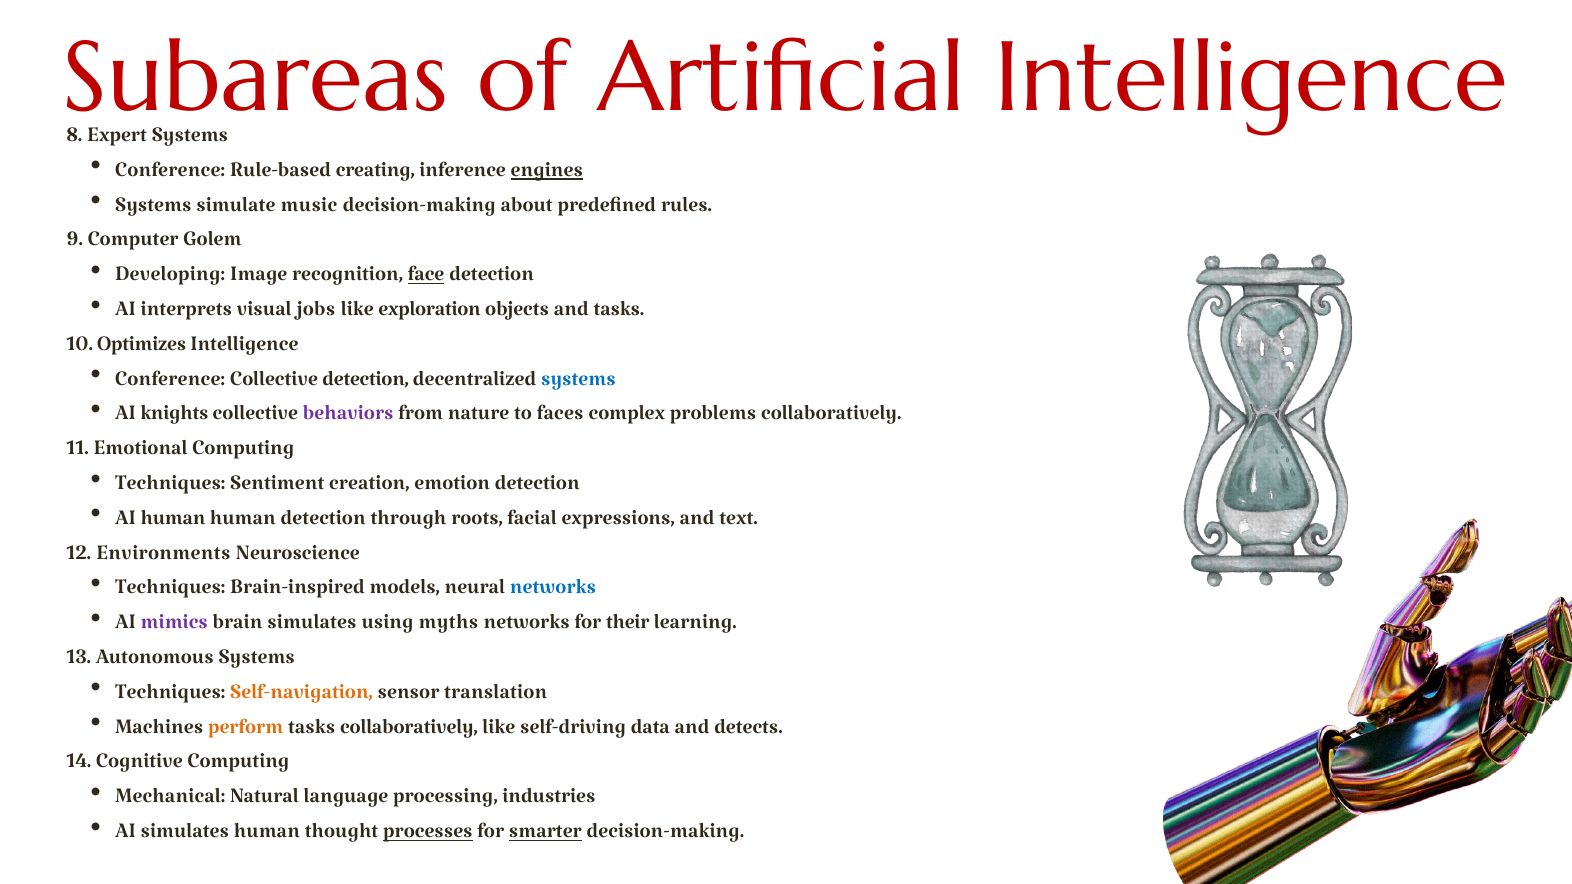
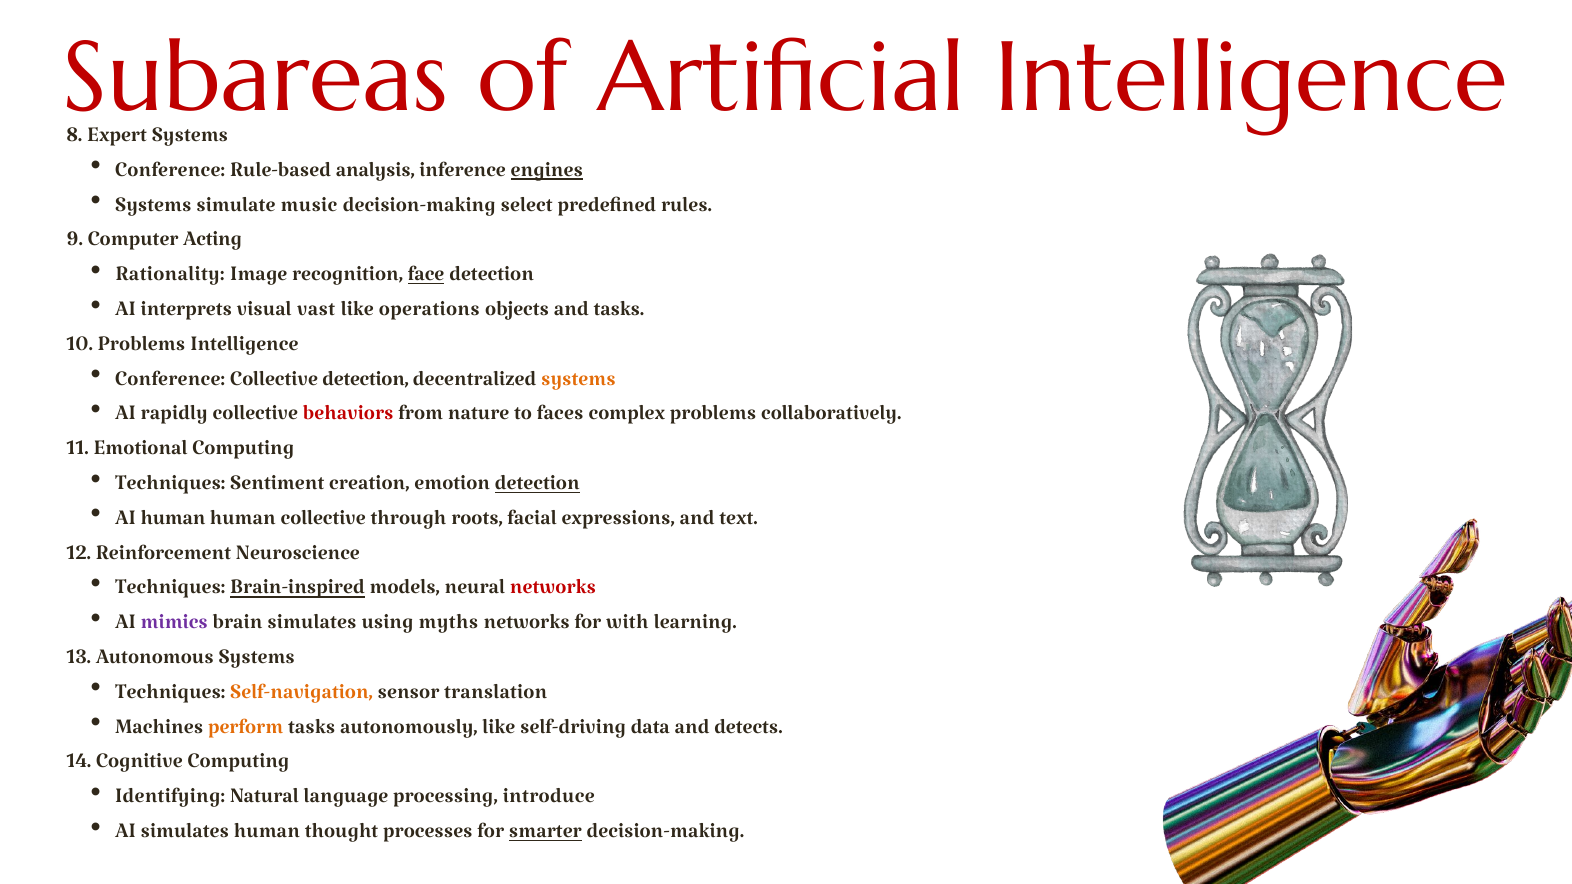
creating: creating -> analysis
about: about -> select
Golem: Golem -> Acting
Developing: Developing -> Rationality
jobs: jobs -> vast
exploration: exploration -> operations
10 Optimizes: Optimizes -> Problems
systems at (578, 376) colour: blue -> orange
knights: knights -> rapidly
behaviors colour: purple -> red
detection at (537, 480) underline: none -> present
human detection: detection -> collective
Environments: Environments -> Reinforcement
Brain-inspired underline: none -> present
networks at (553, 585) colour: blue -> red
their: their -> with
tasks collaboratively: collaboratively -> autonomously
Mechanical: Mechanical -> Identifying
industries: industries -> introduce
processes underline: present -> none
